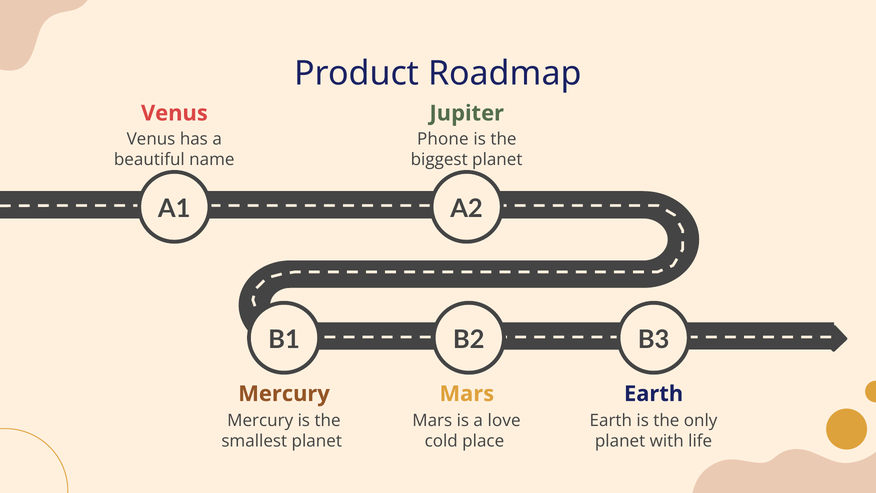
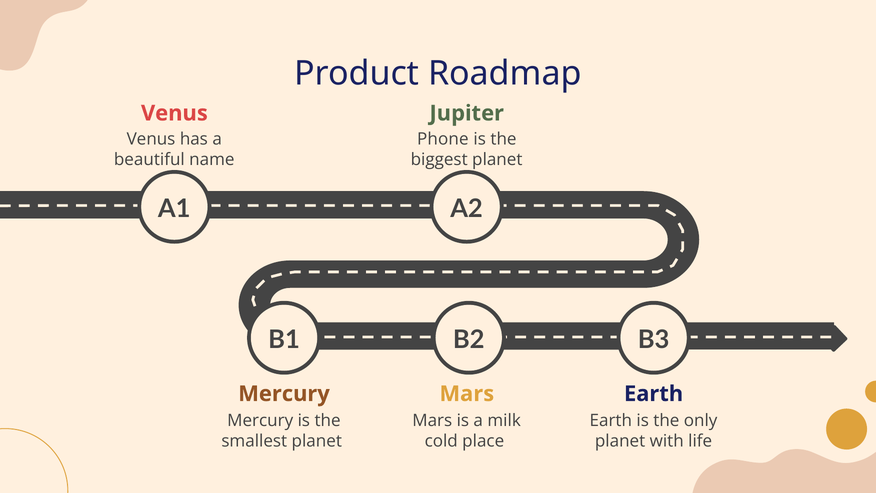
love: love -> milk
